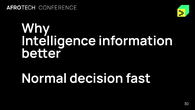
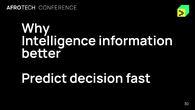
Normal: Normal -> Predict
